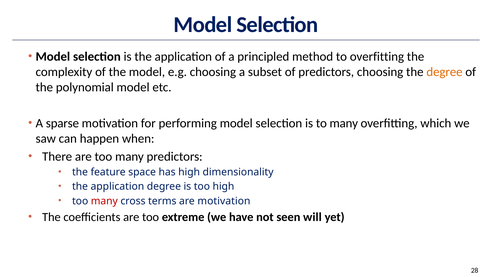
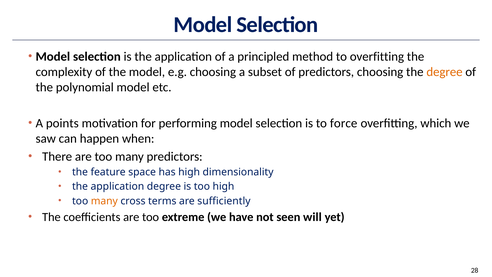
sparse: sparse -> points
to many: many -> force
many at (104, 201) colour: red -> orange
are motivation: motivation -> sufficiently
